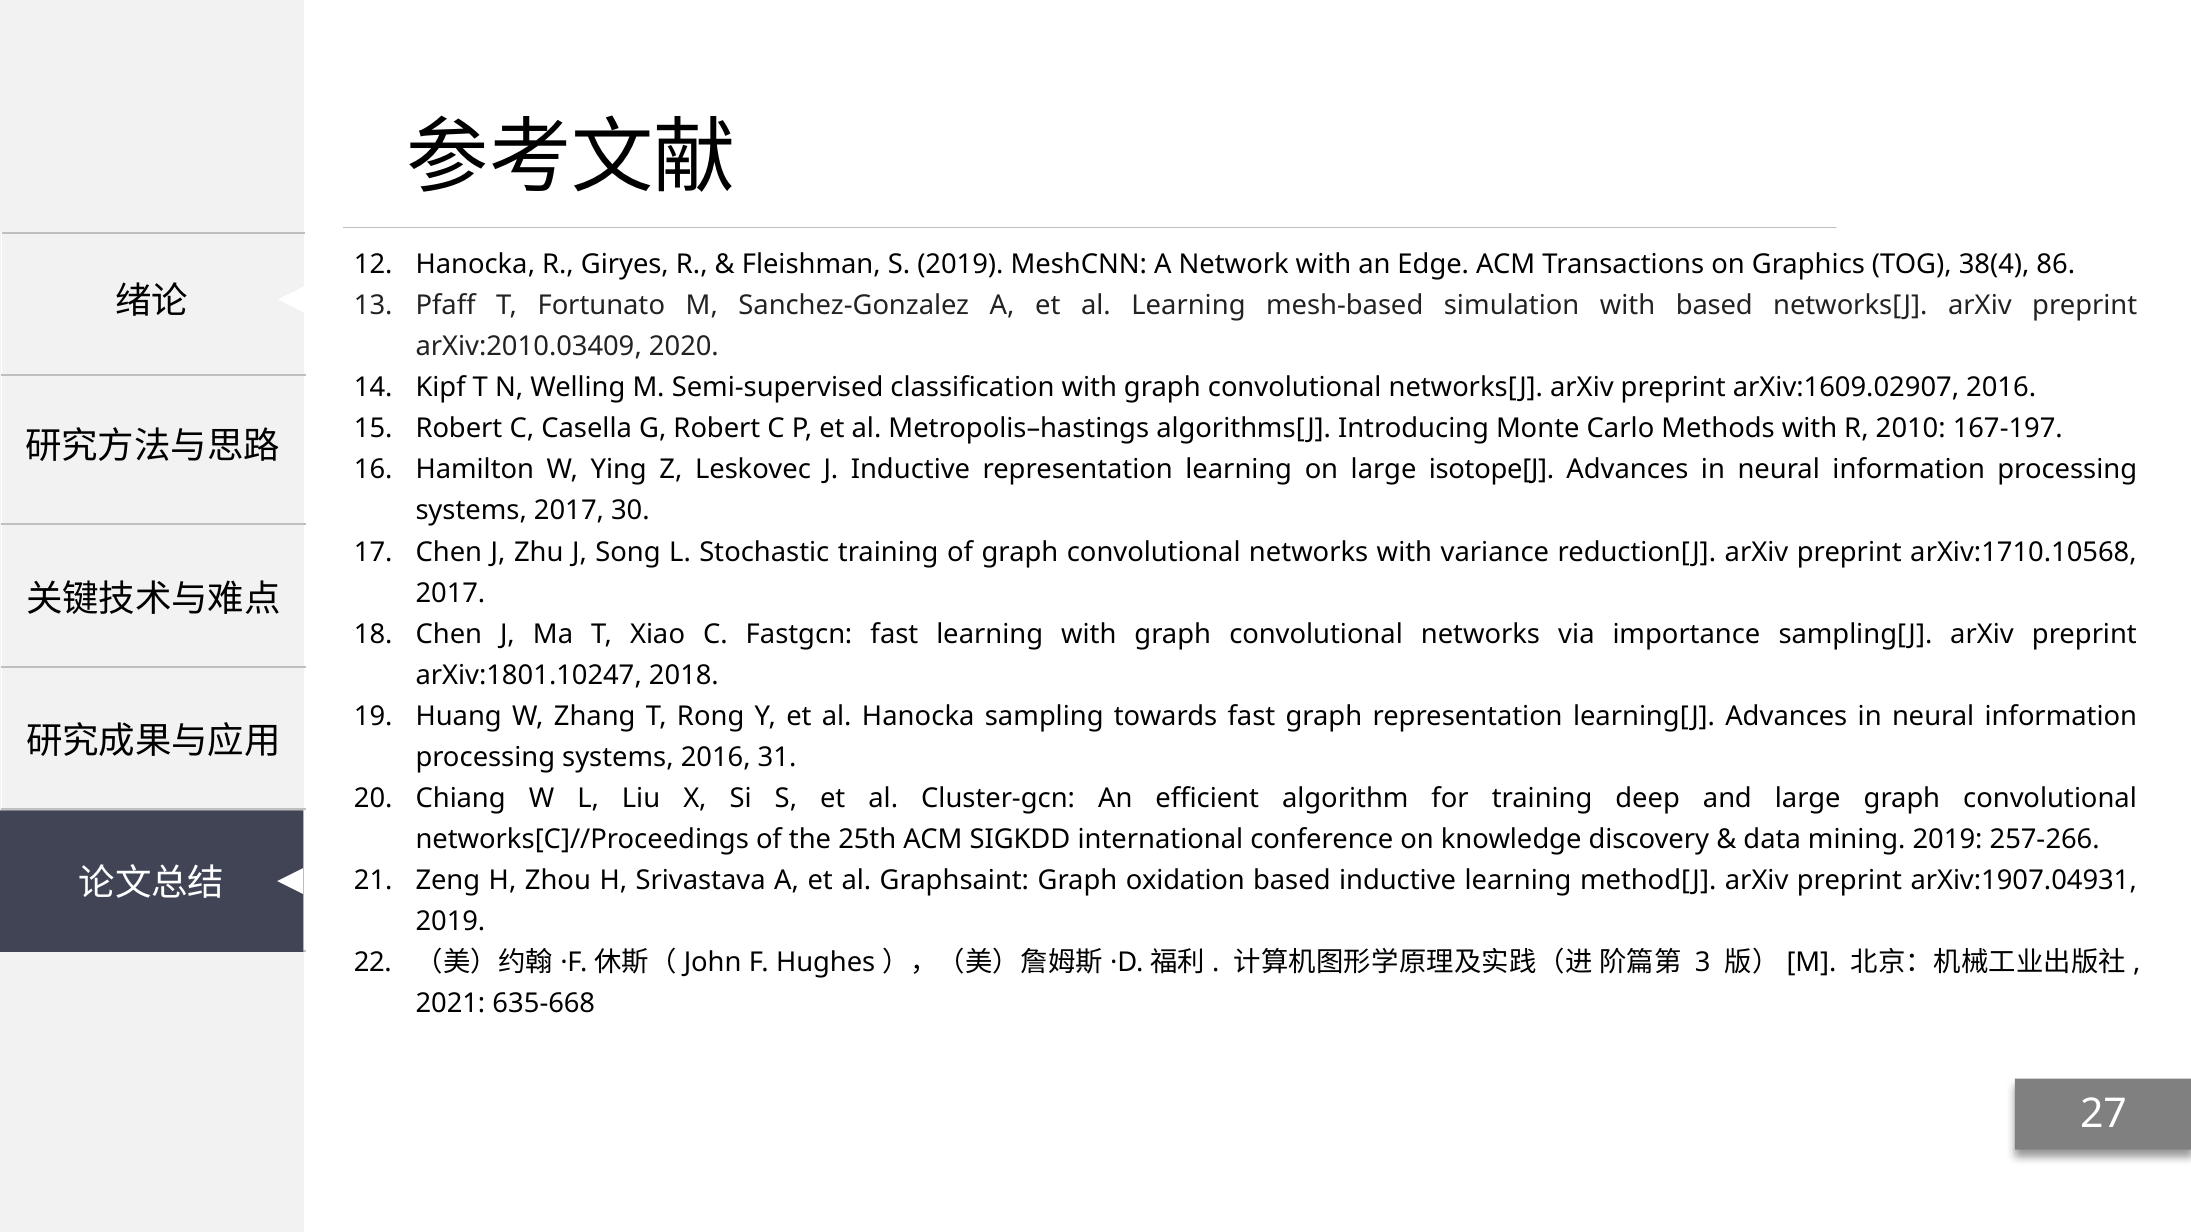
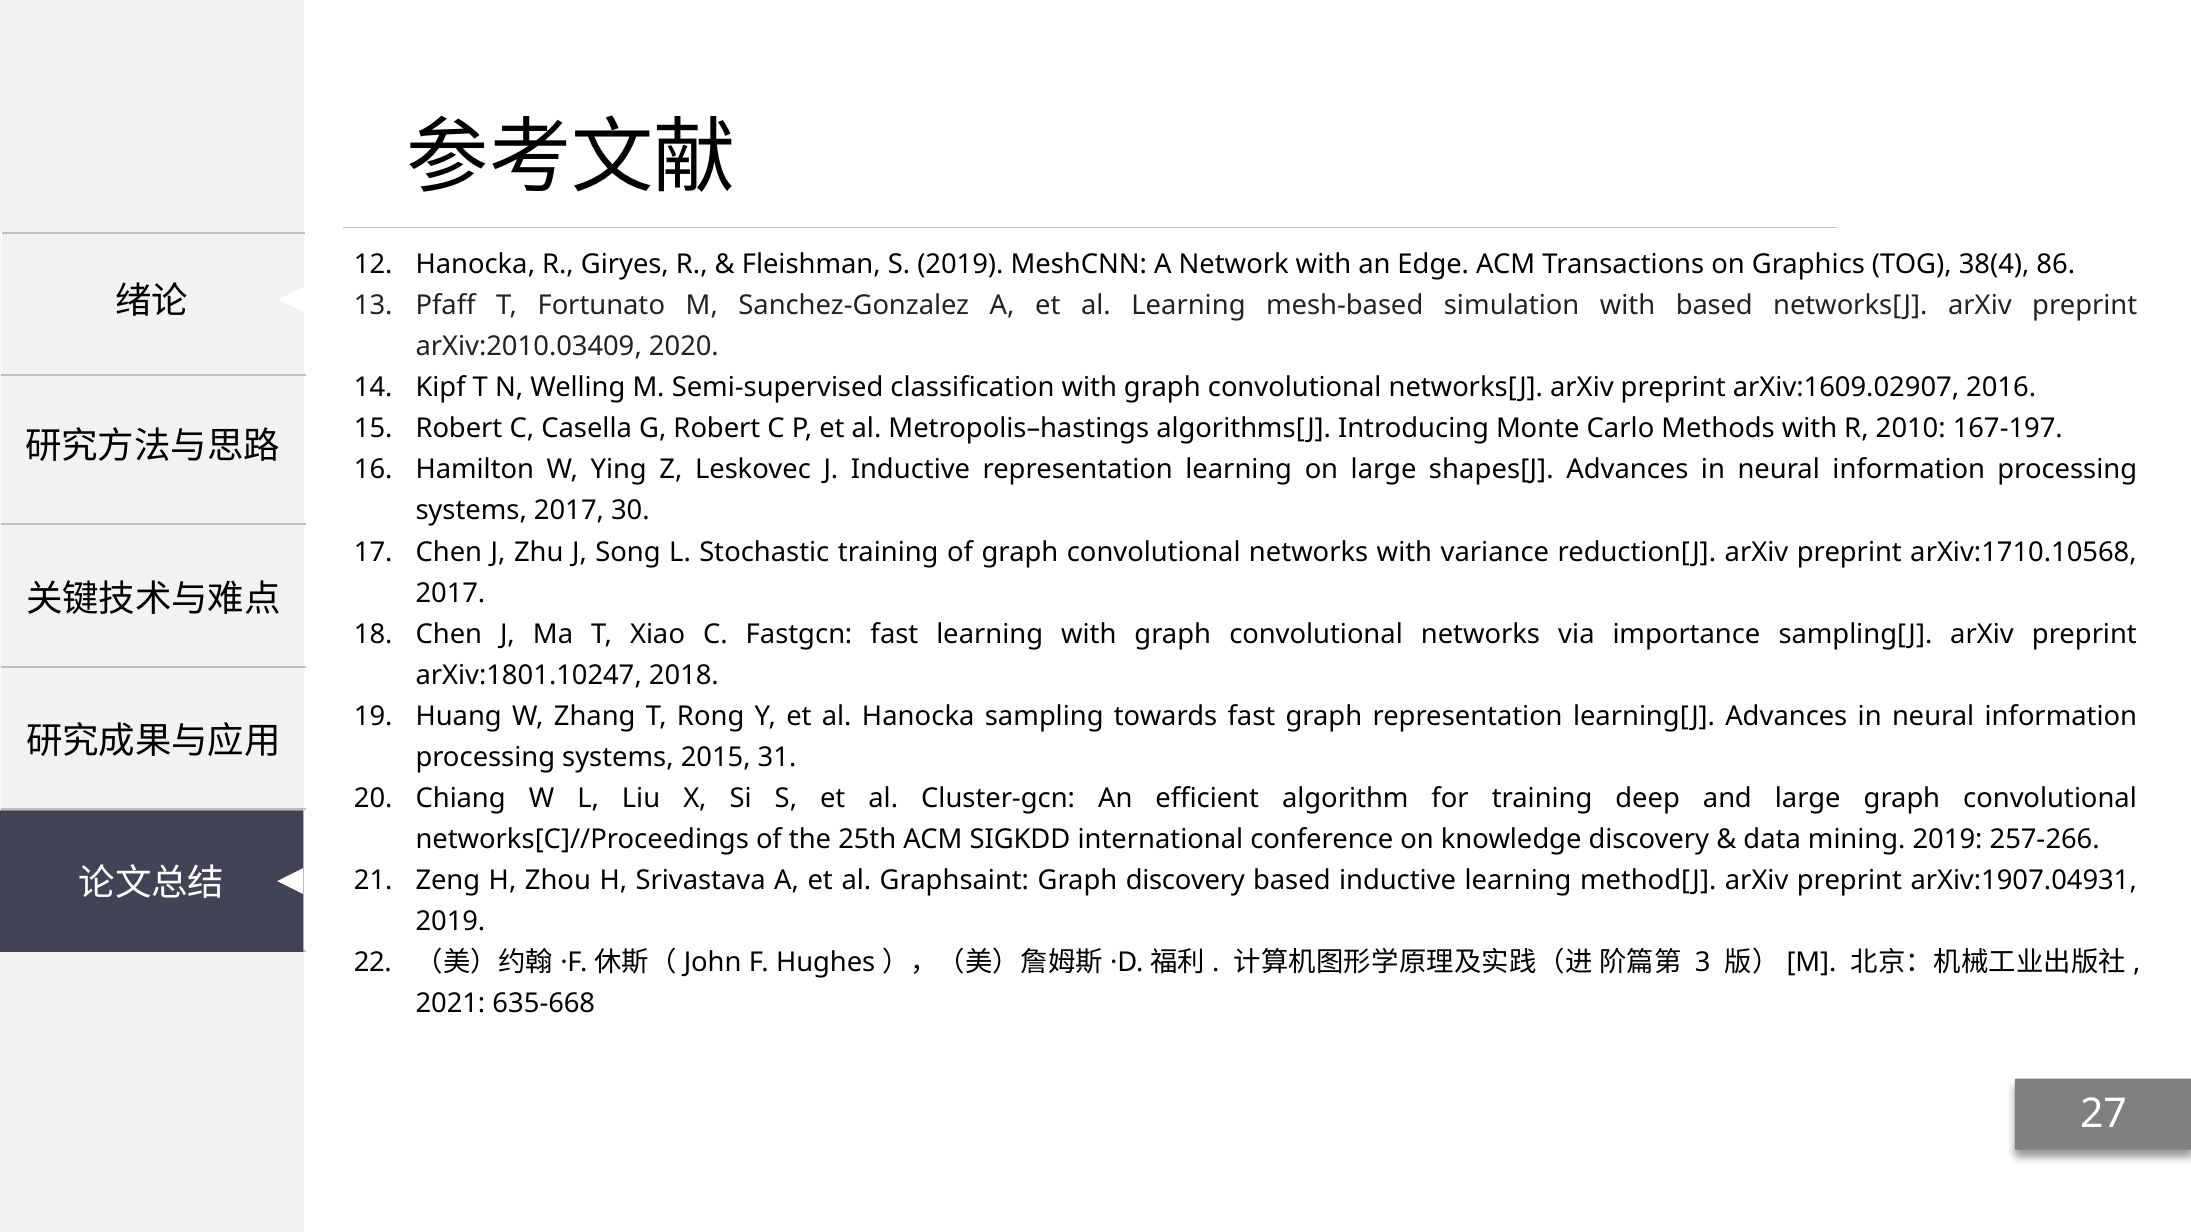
isotope[J: isotope[J -> shapes[J
systems 2016: 2016 -> 2015
Graph oxidation: oxidation -> discovery
